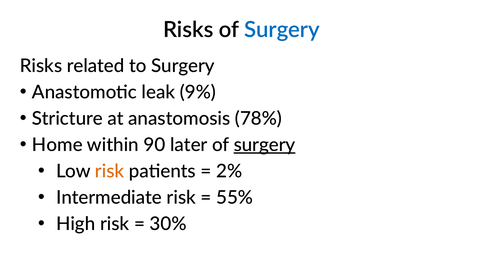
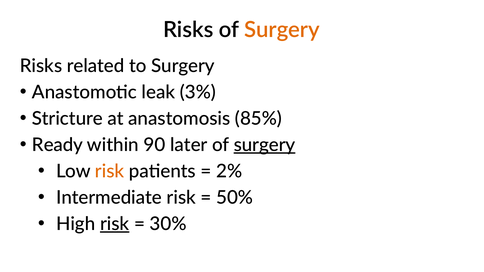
Surgery at (282, 30) colour: blue -> orange
9%: 9% -> 3%
78%: 78% -> 85%
Home: Home -> Ready
55%: 55% -> 50%
risk at (115, 224) underline: none -> present
